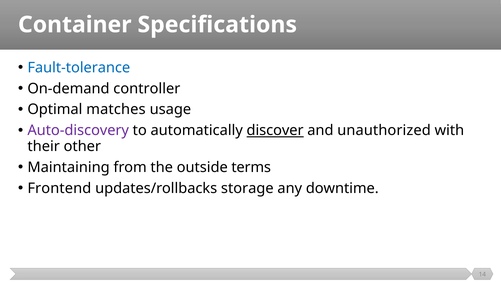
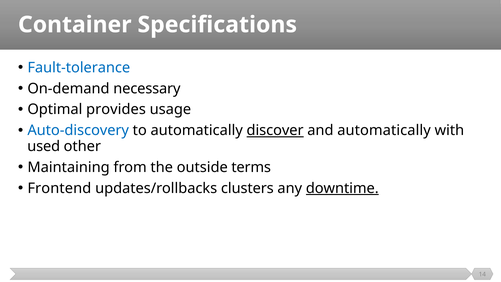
controller: controller -> necessary
matches: matches -> provides
Auto-discovery colour: purple -> blue
and unauthorized: unauthorized -> automatically
their: their -> used
storage: storage -> clusters
downtime underline: none -> present
